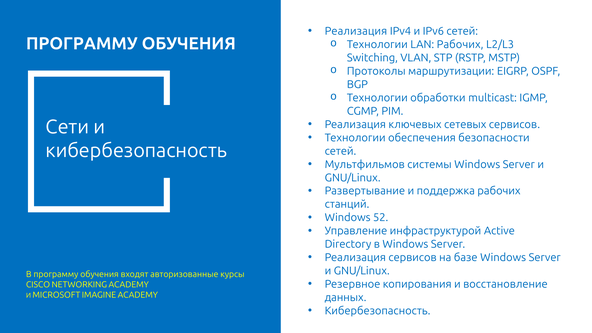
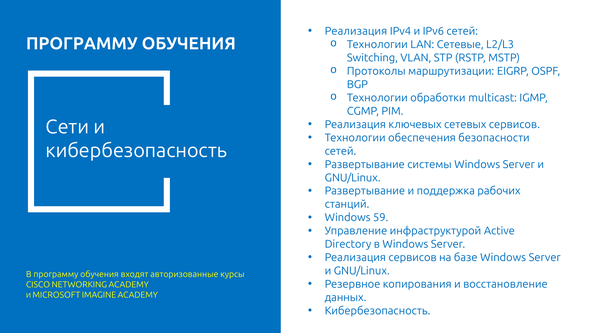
LAN Рабочих: Рабочих -> Сетевые
Мультфильмов at (365, 164): Мультфильмов -> Развертывание
52: 52 -> 59
